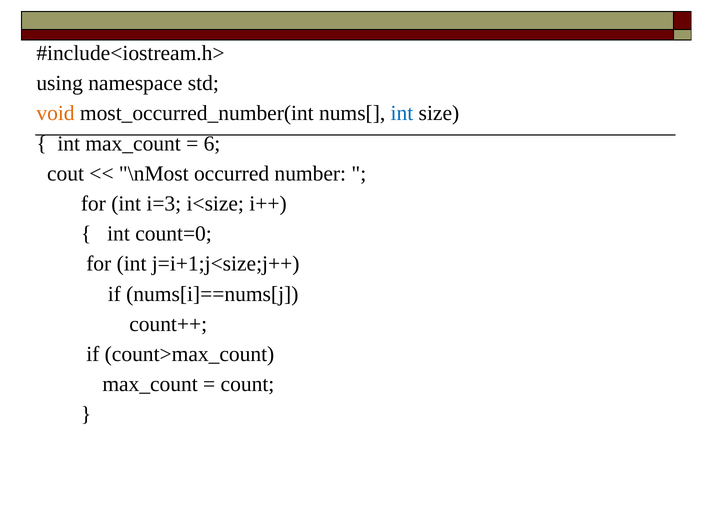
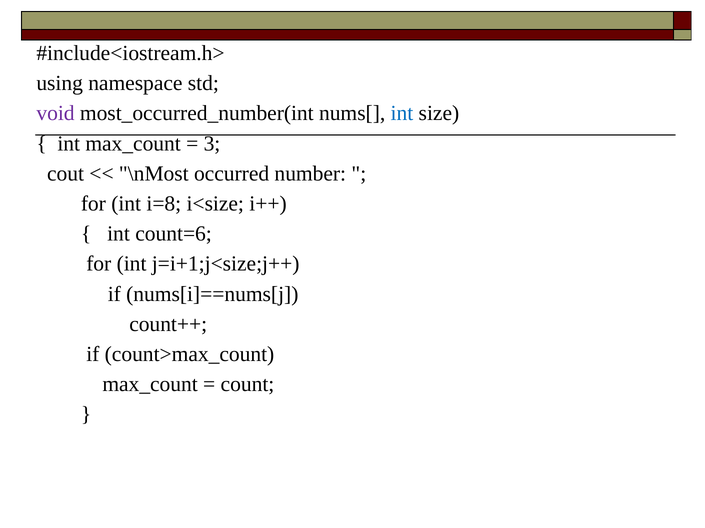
void colour: orange -> purple
6: 6 -> 3
i=3: i=3 -> i=8
count=0: count=0 -> count=6
